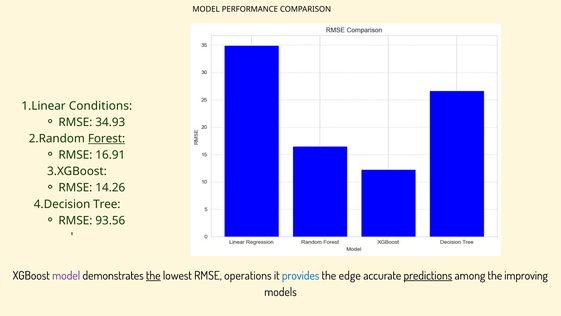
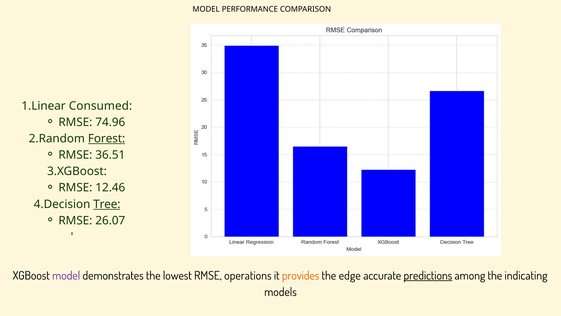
Conditions: Conditions -> Consumed
34.93: 34.93 -> 74.96
16.91: 16.91 -> 36.51
14.26: 14.26 -> 12.46
Tree underline: none -> present
93.56: 93.56 -> 26.07
the at (153, 275) underline: present -> none
provides colour: blue -> orange
improving: improving -> indicating
